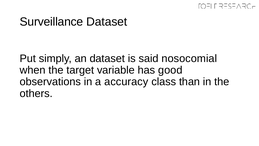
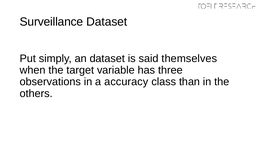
nosocomial: nosocomial -> themselves
good: good -> three
